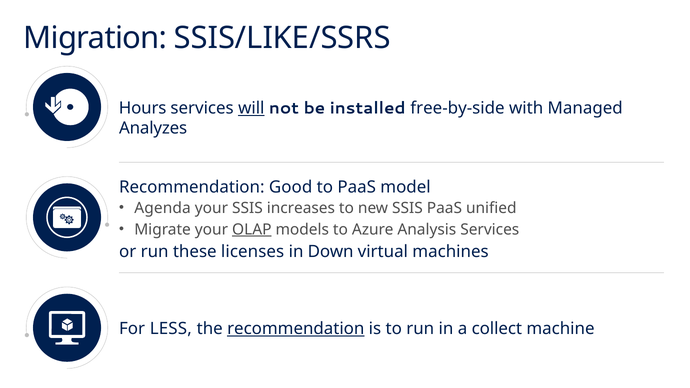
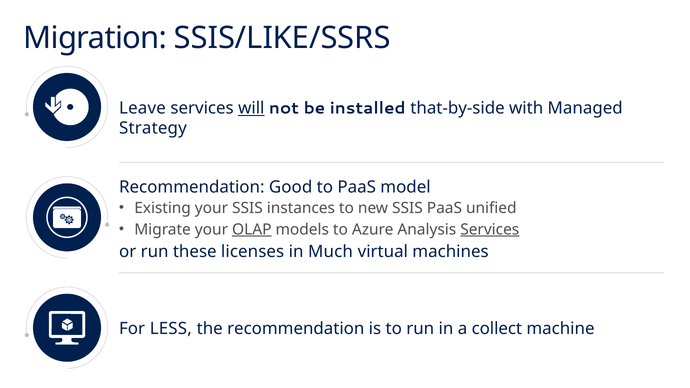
Hours: Hours -> Leave
free-by-side: free-by-side -> that-by-side
Analyzes: Analyzes -> Strategy
Agenda: Agenda -> Existing
increases: increases -> instances
Services at (490, 230) underline: none -> present
Down: Down -> Much
recommendation at (296, 329) underline: present -> none
